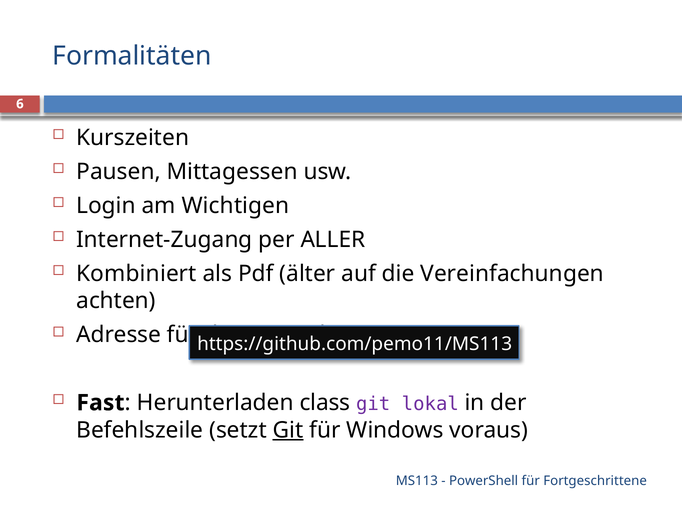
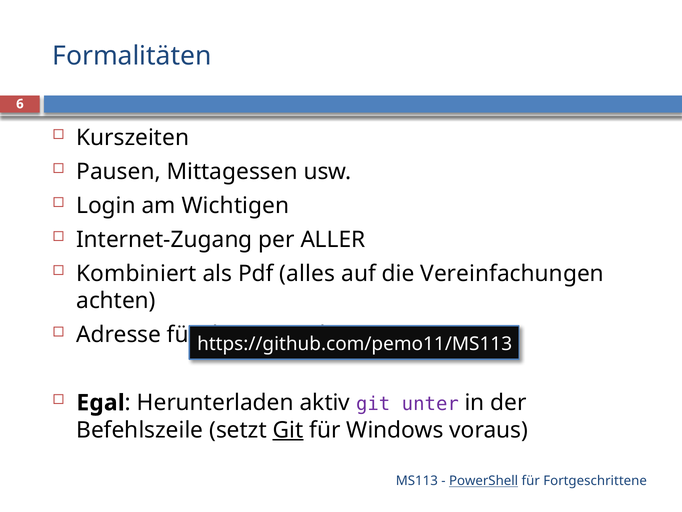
älter: älter -> alles
Fast: Fast -> Egal
class: class -> aktiv
lokal: lokal -> unter
PowerShell underline: none -> present
